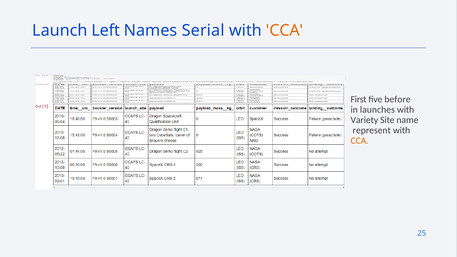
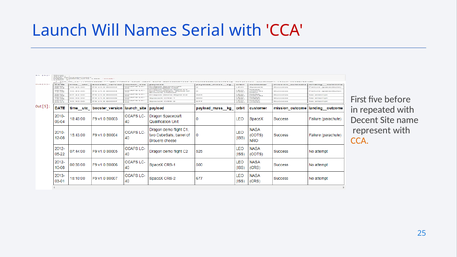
Left: Left -> Will
CCA at (285, 31) colour: orange -> red
launches: launches -> repeated
Variety: Variety -> Decent
